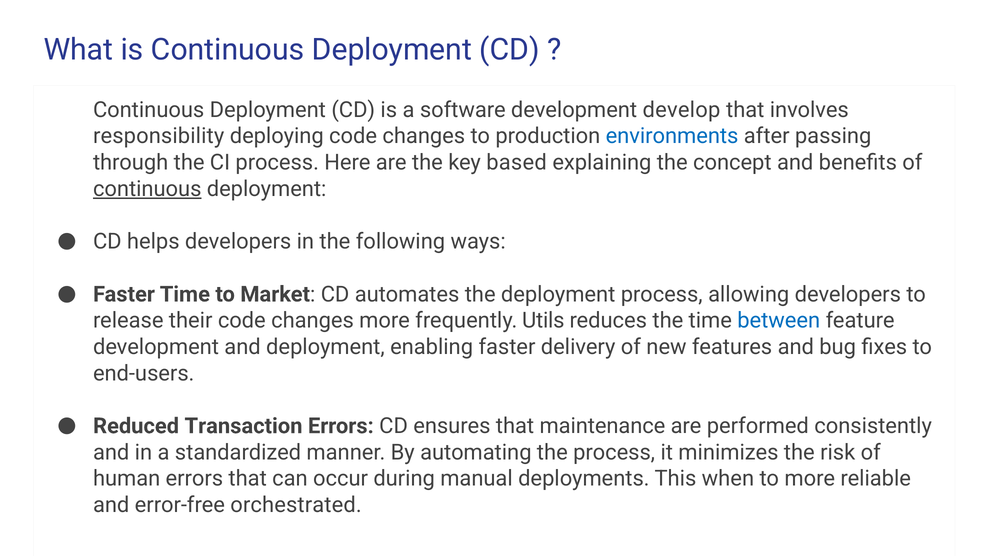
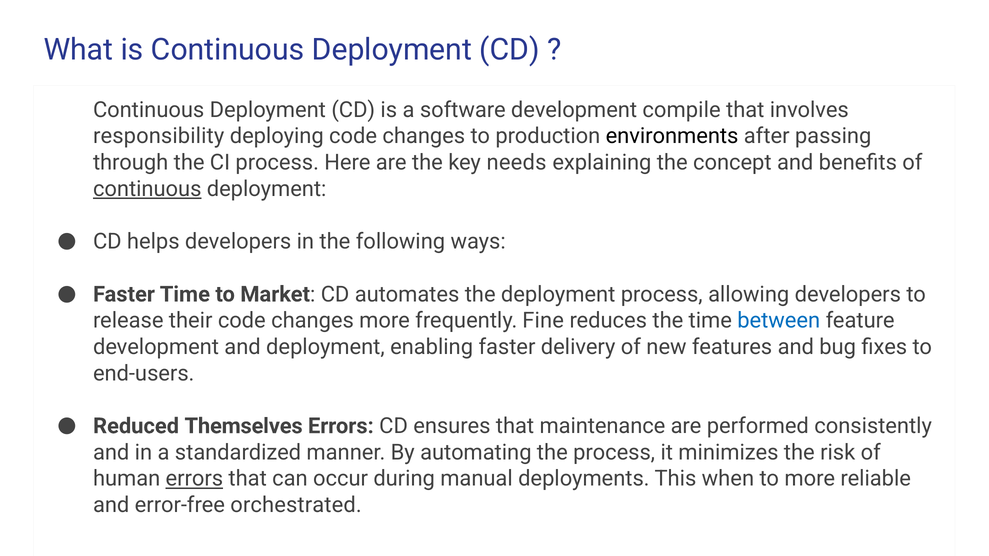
develop: develop -> compile
environments colour: blue -> black
based: based -> needs
Utils: Utils -> Fine
Transaction: Transaction -> Themselves
errors at (194, 479) underline: none -> present
